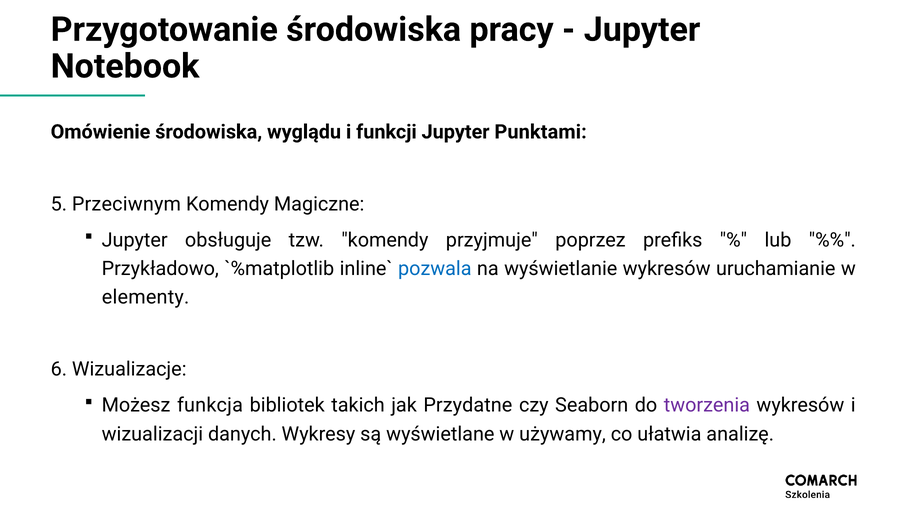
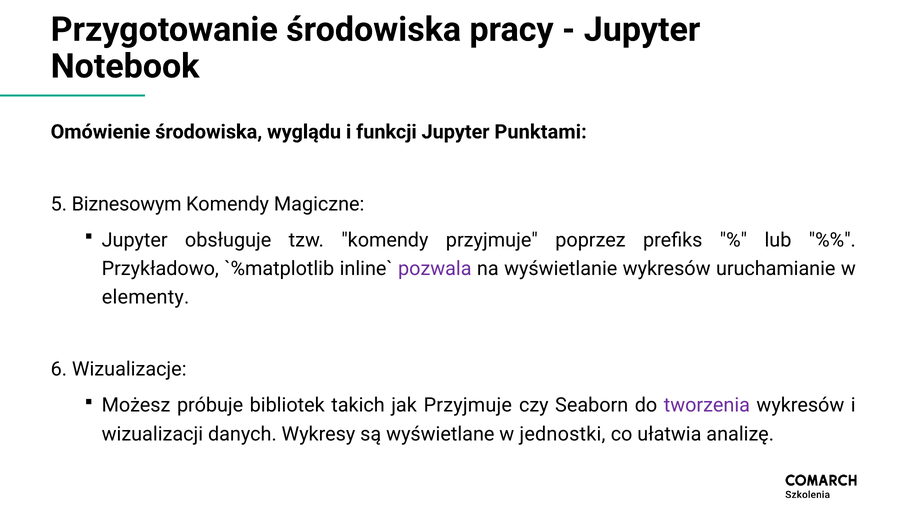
Przeciwnym: Przeciwnym -> Biznesowym
pozwala colour: blue -> purple
funkcja: funkcja -> próbuje
jak Przydatne: Przydatne -> Przyjmuje
używamy: używamy -> jednostki
